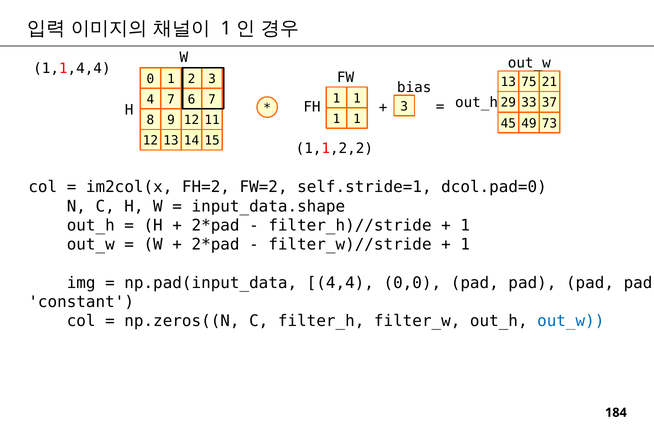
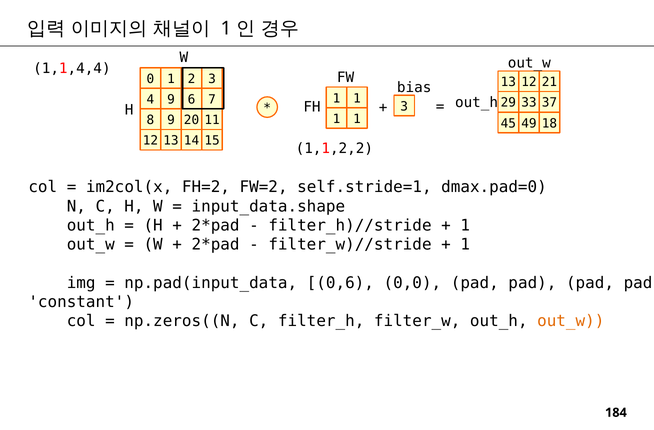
13 75: 75 -> 12
4 7: 7 -> 9
9 12: 12 -> 20
73: 73 -> 18
dcol.pad=0: dcol.pad=0 -> dmax.pad=0
4,4: 4,4 -> 0,6
out_w at (571, 321) colour: blue -> orange
